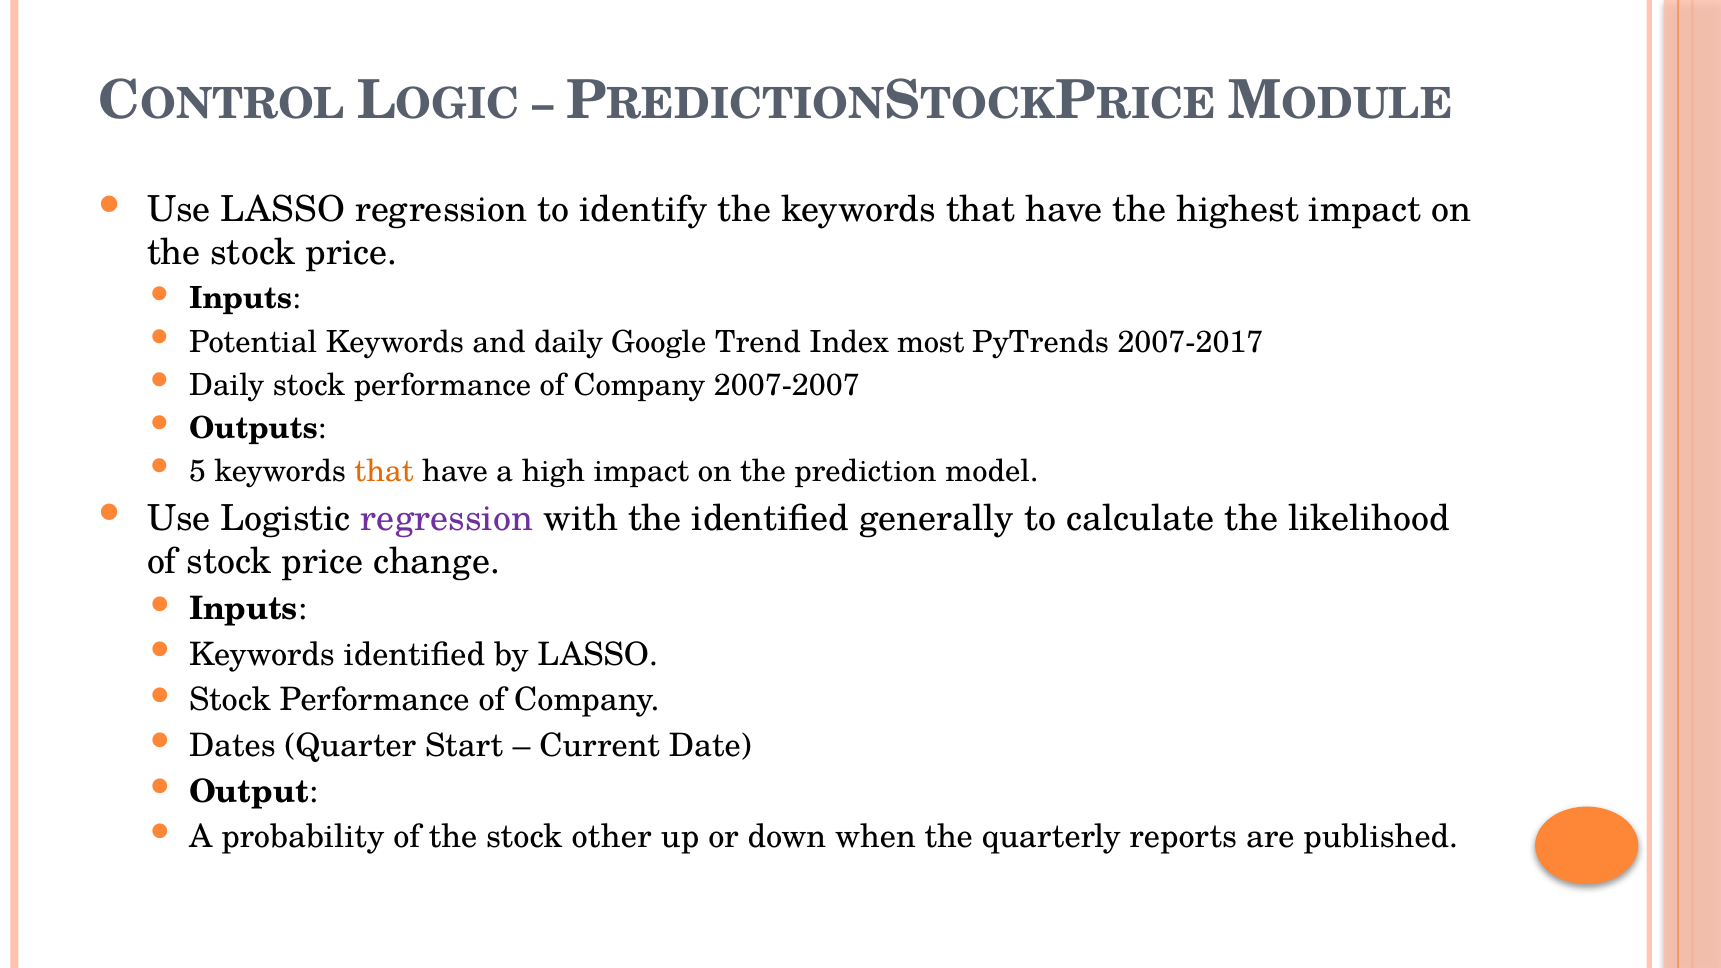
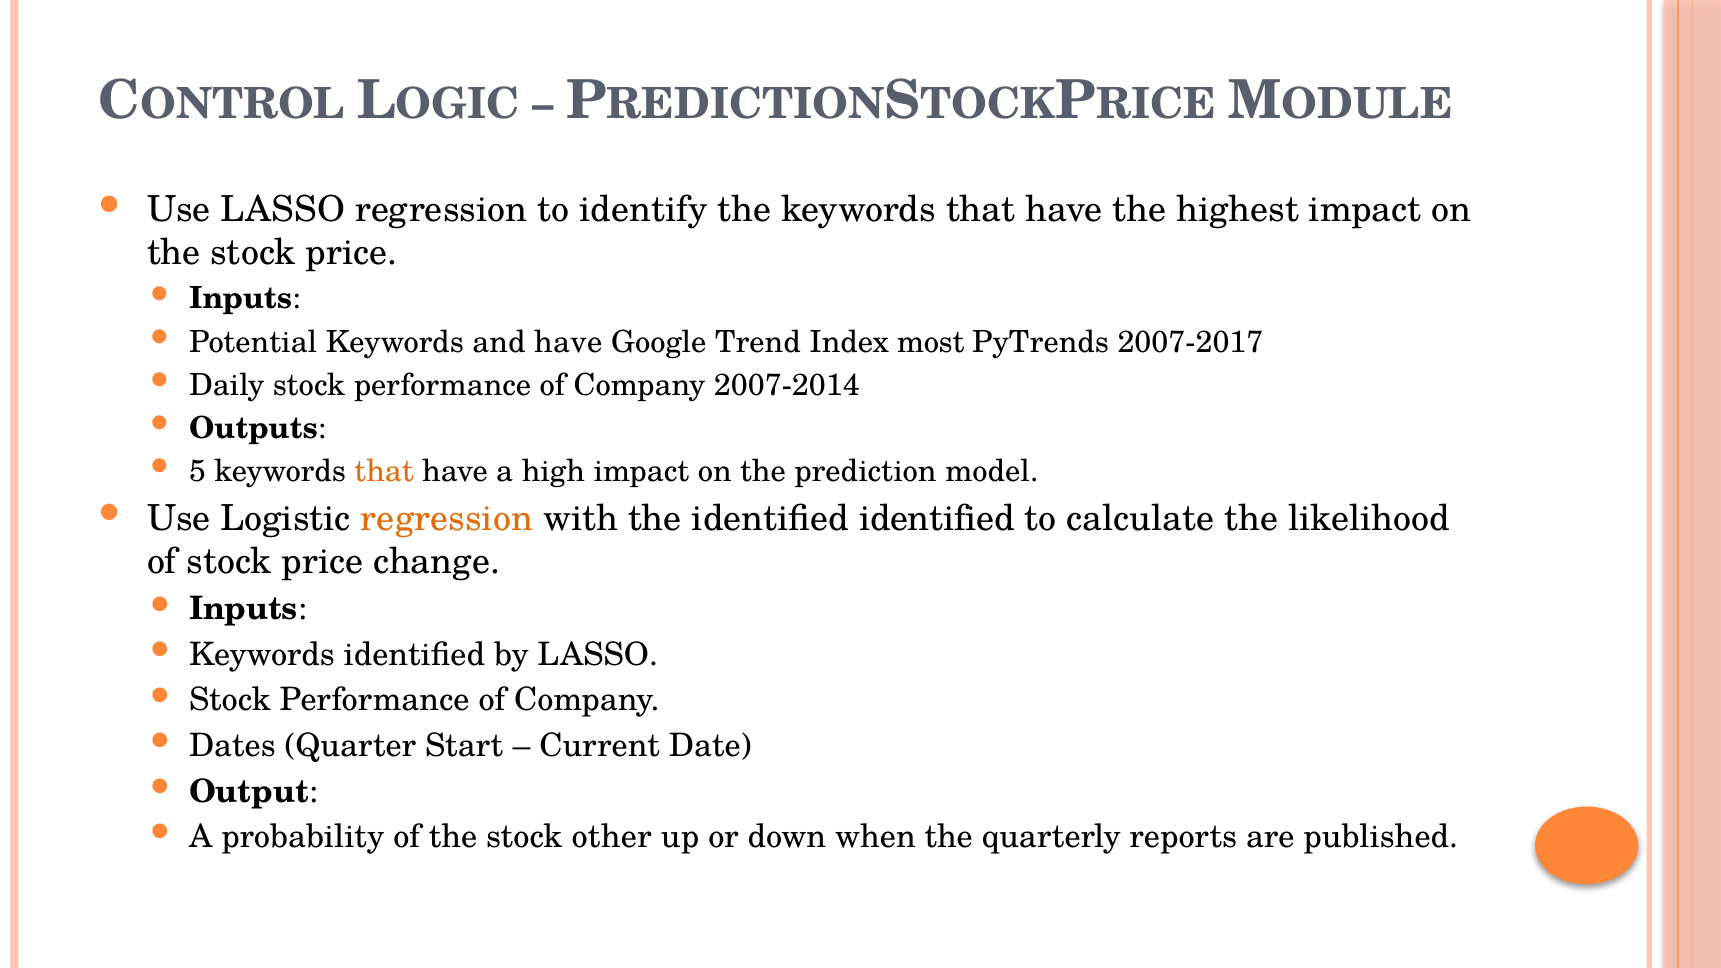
and daily: daily -> have
2007-2007: 2007-2007 -> 2007-2014
regression at (447, 519) colour: purple -> orange
identified generally: generally -> identified
